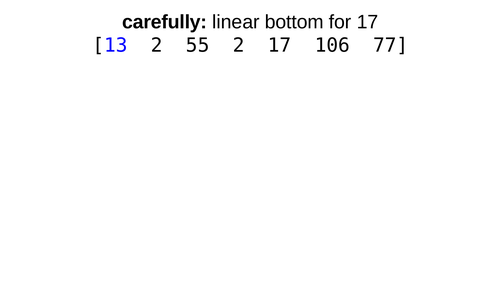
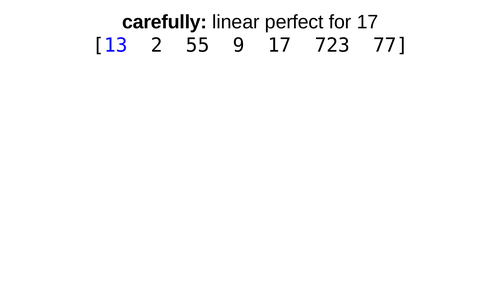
bottom: bottom -> perfect
55 2: 2 -> 9
106: 106 -> 723
